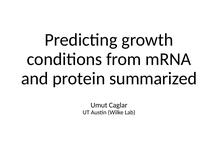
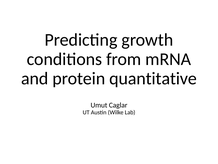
summarized: summarized -> quantitative
